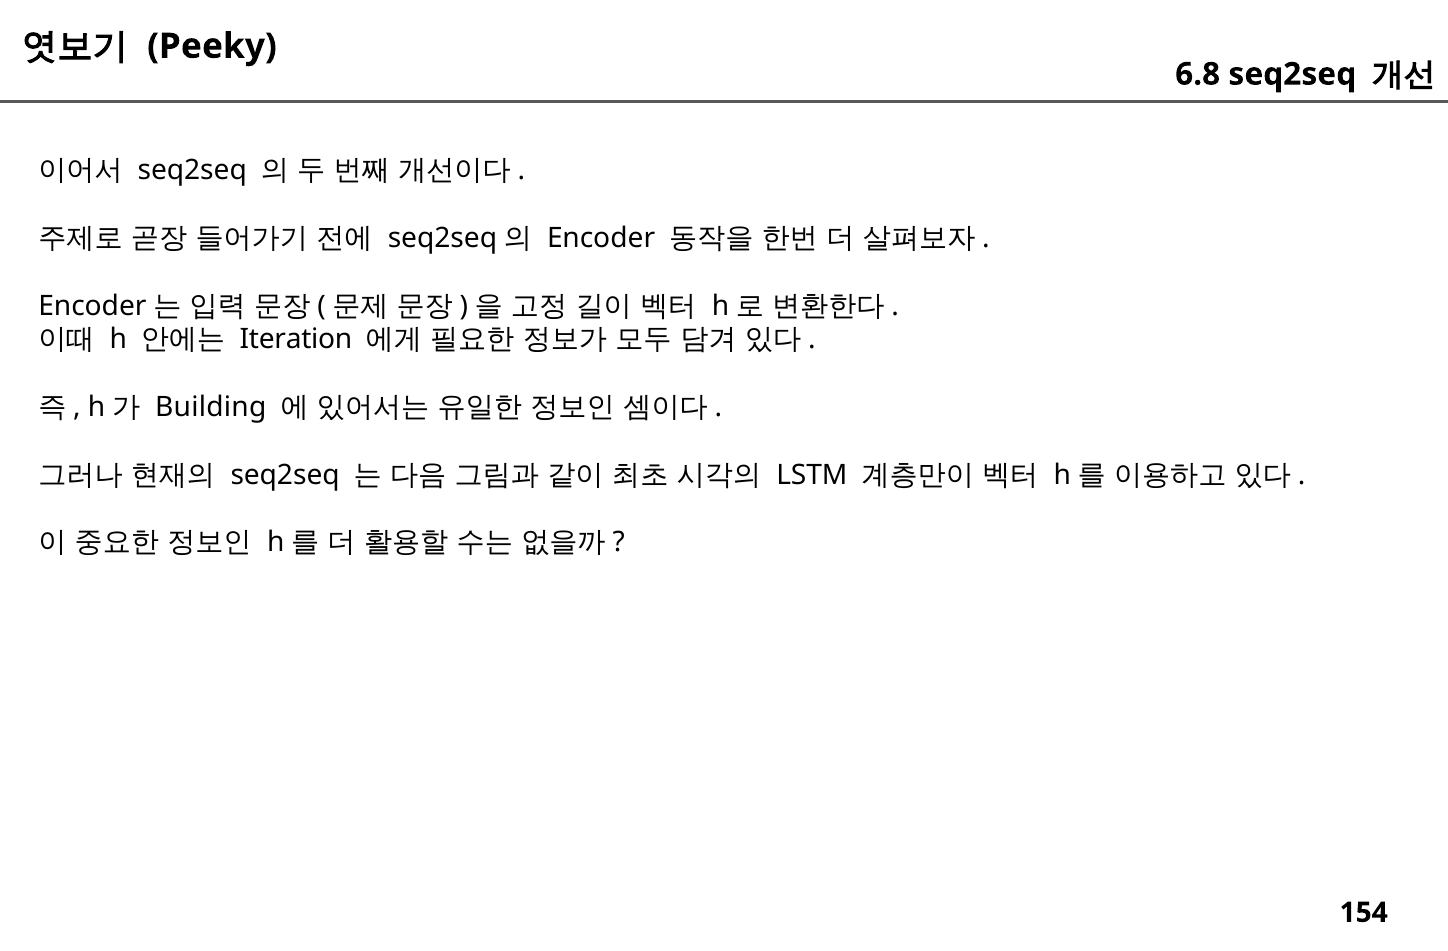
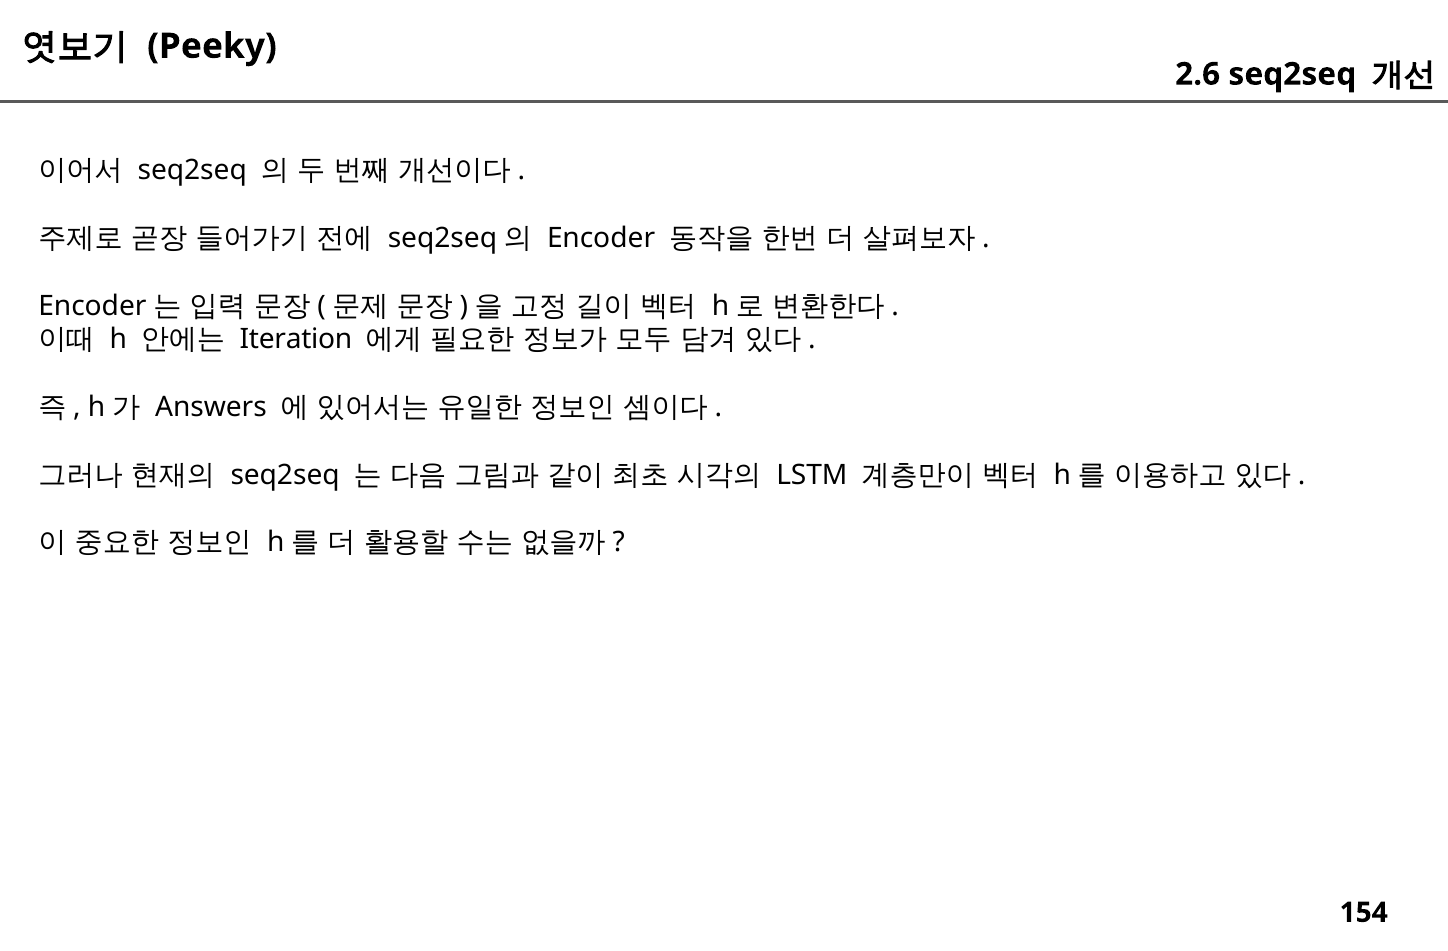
6.8: 6.8 -> 2.6
Building: Building -> Answers
